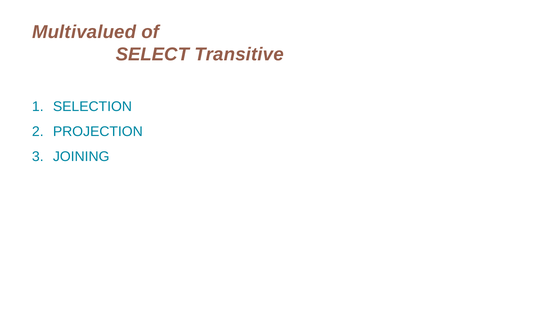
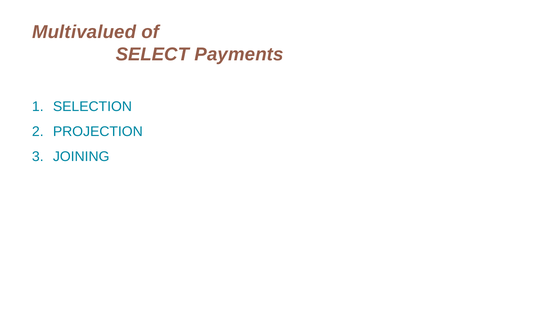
Transitive: Transitive -> Payments
